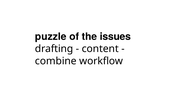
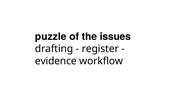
content: content -> register
combine: combine -> evidence
